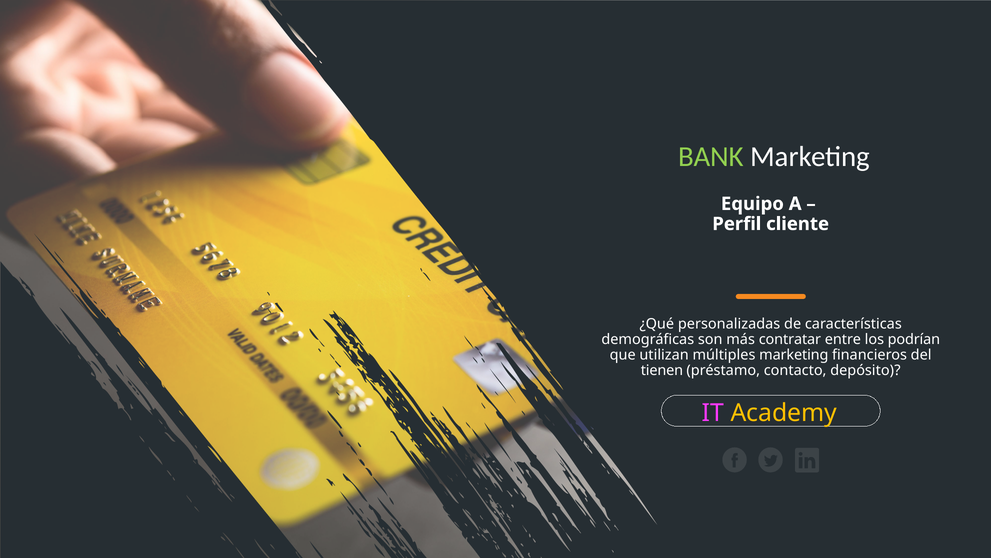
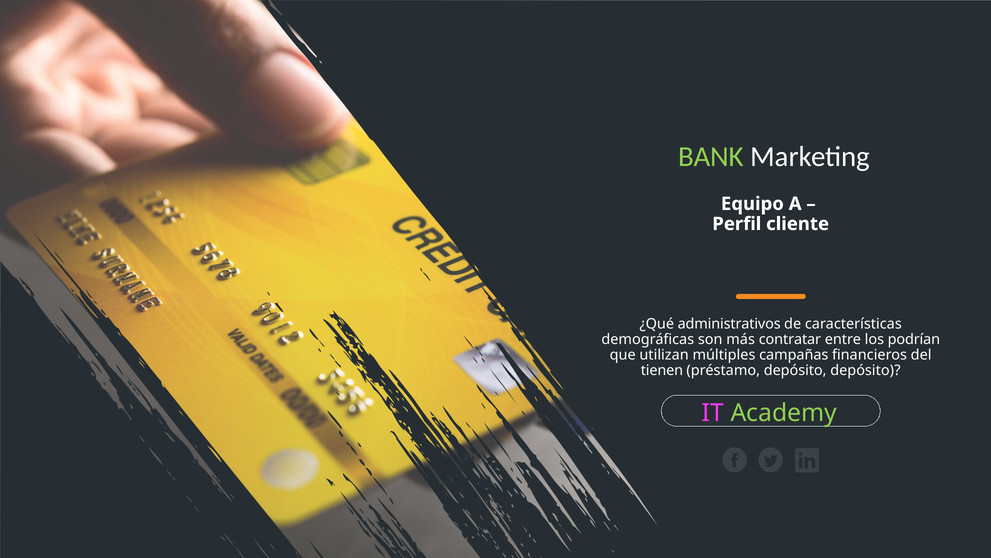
personalizadas: personalizadas -> administrativos
múltiples marketing: marketing -> campañas
préstamo contacto: contacto -> depósito
Academy colour: yellow -> light green
